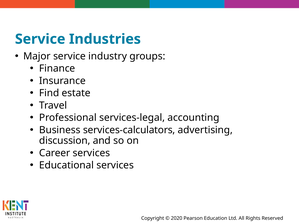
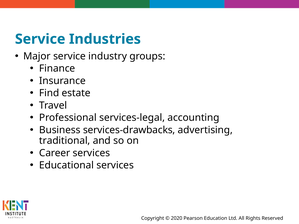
services-calculators: services-calculators -> services-drawbacks
discussion: discussion -> traditional
